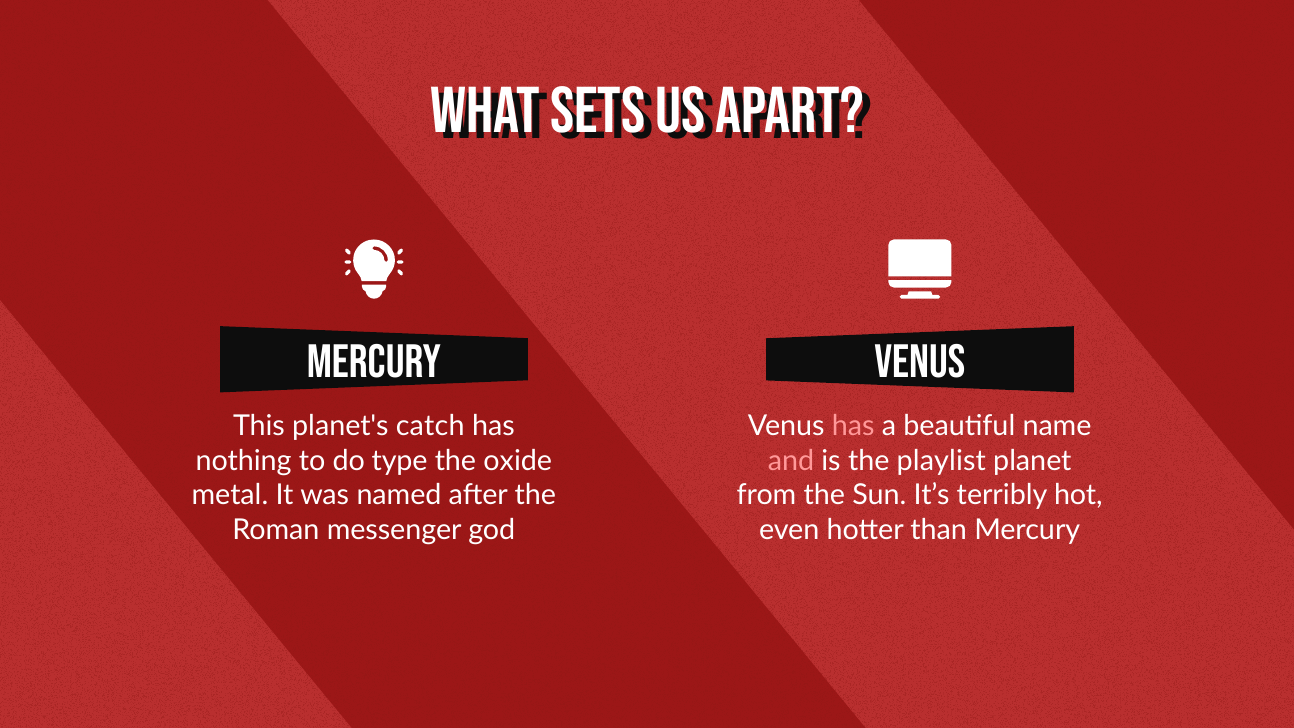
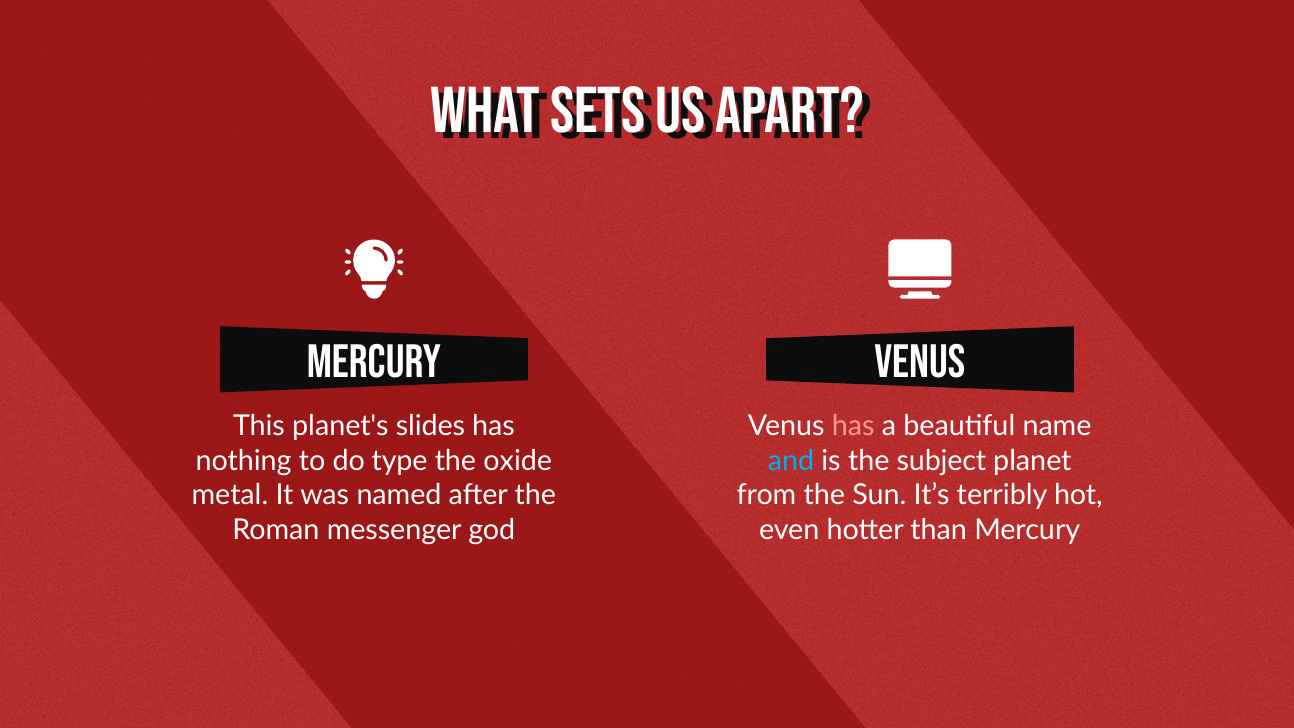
catch: catch -> slides
and colour: pink -> light blue
playlist: playlist -> subject
